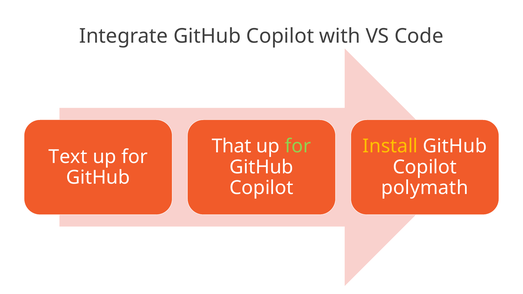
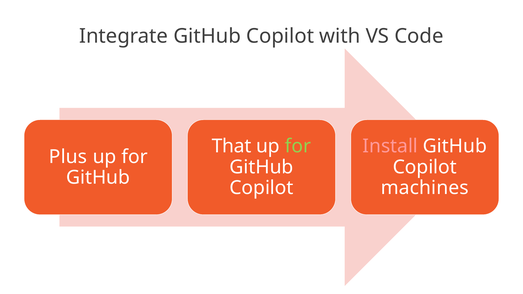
Install colour: yellow -> pink
Text: Text -> Plus
polymath: polymath -> machines
